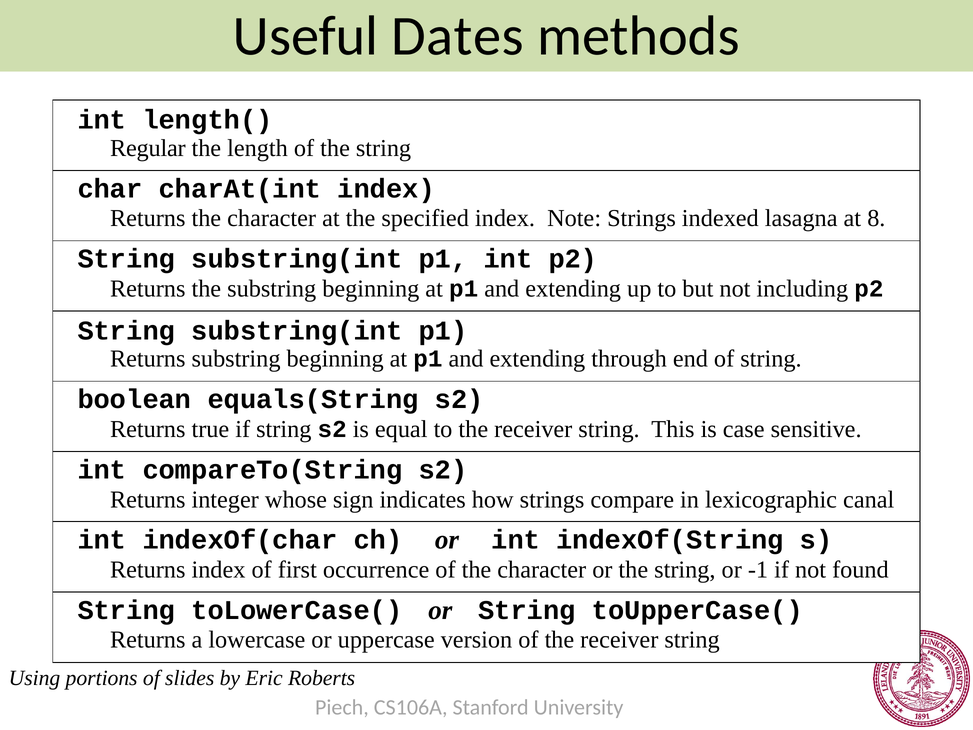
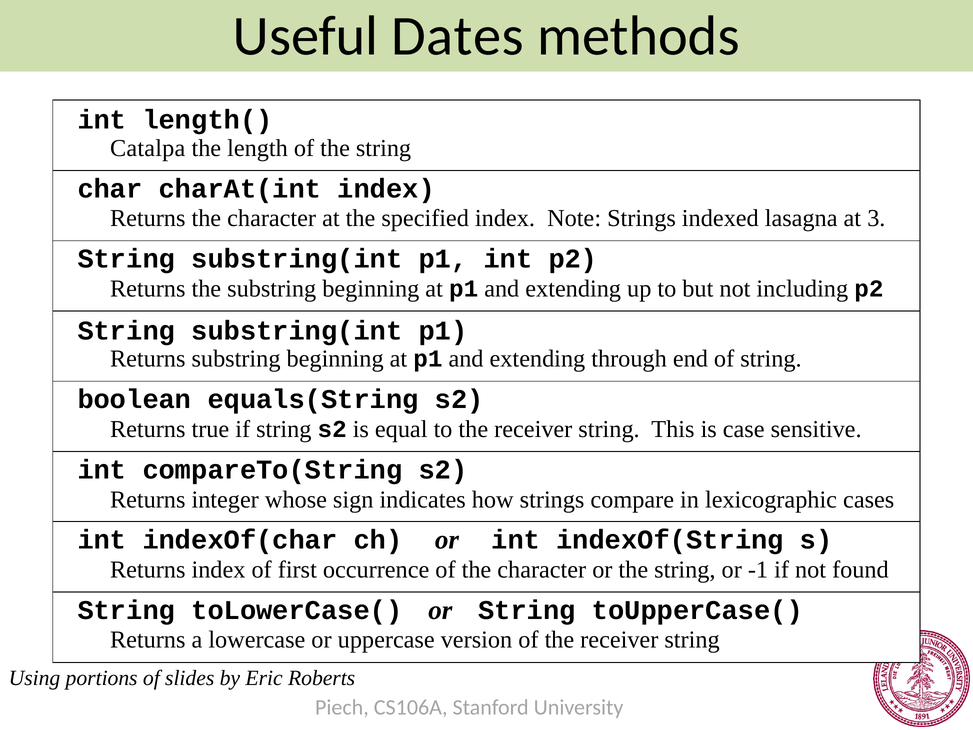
Regular: Regular -> Catalpa
8: 8 -> 3
canal: canal -> cases
